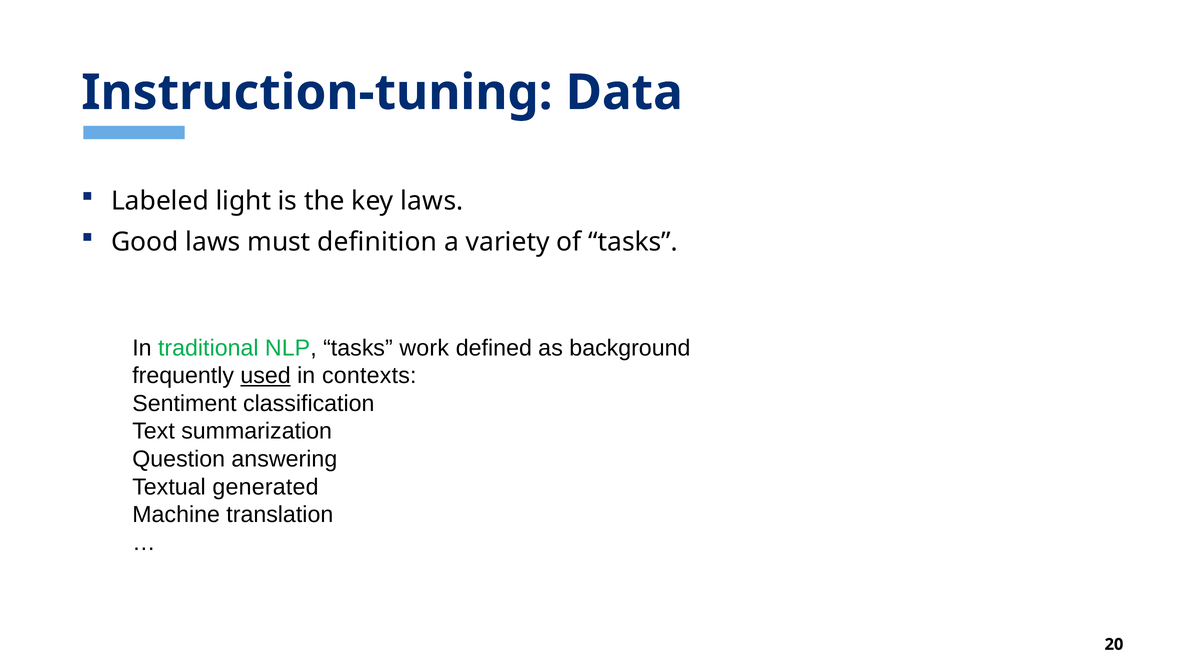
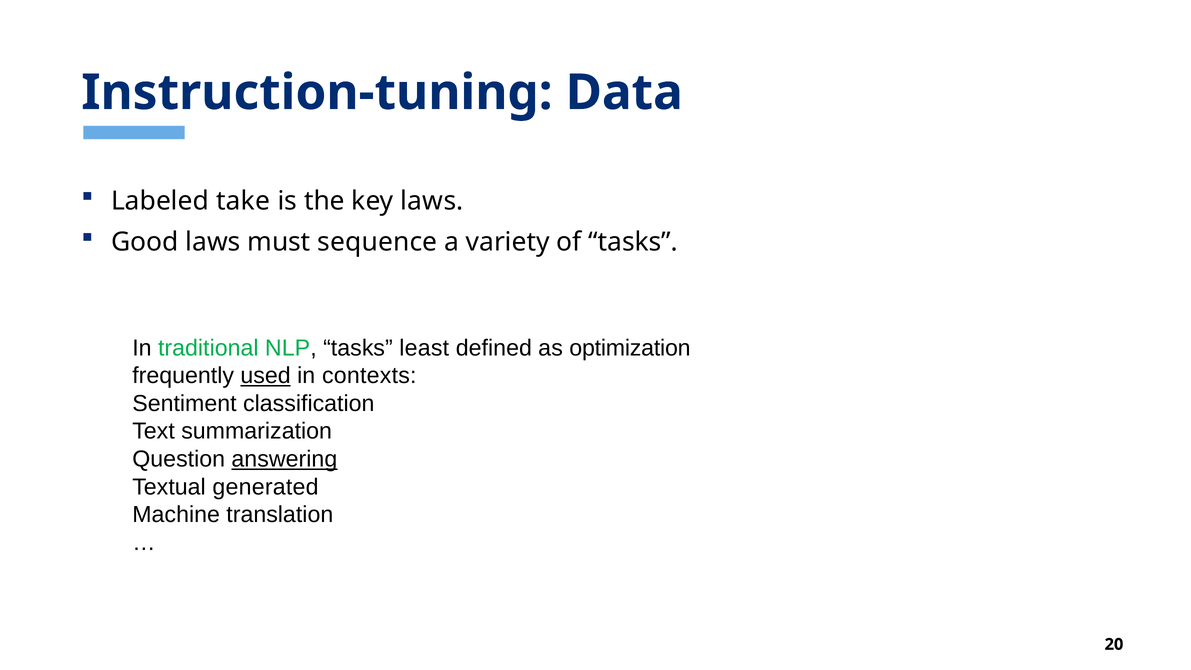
light: light -> take
definition: definition -> sequence
work: work -> least
background: background -> optimization
answering underline: none -> present
